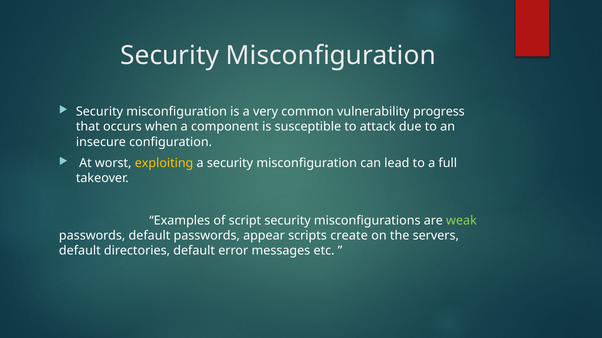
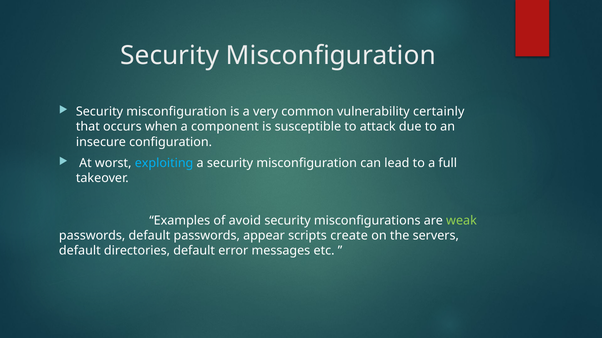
progress: progress -> certainly
exploiting colour: yellow -> light blue
script: script -> avoid
